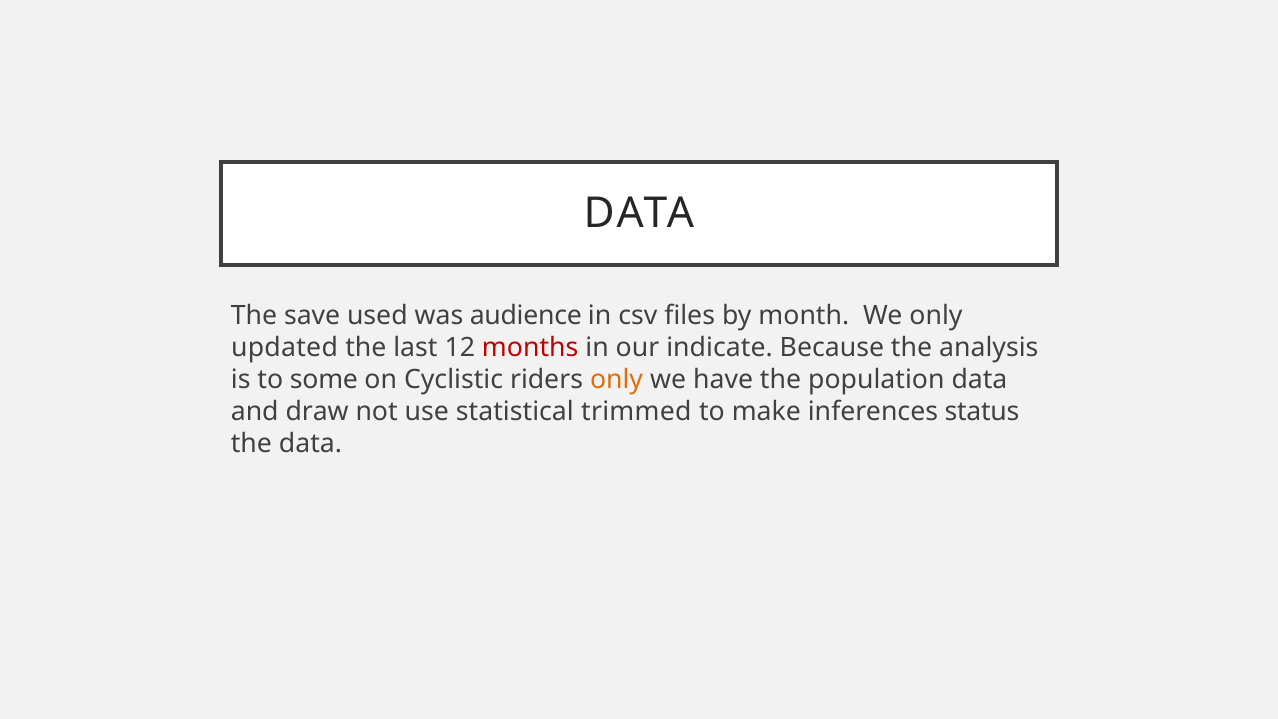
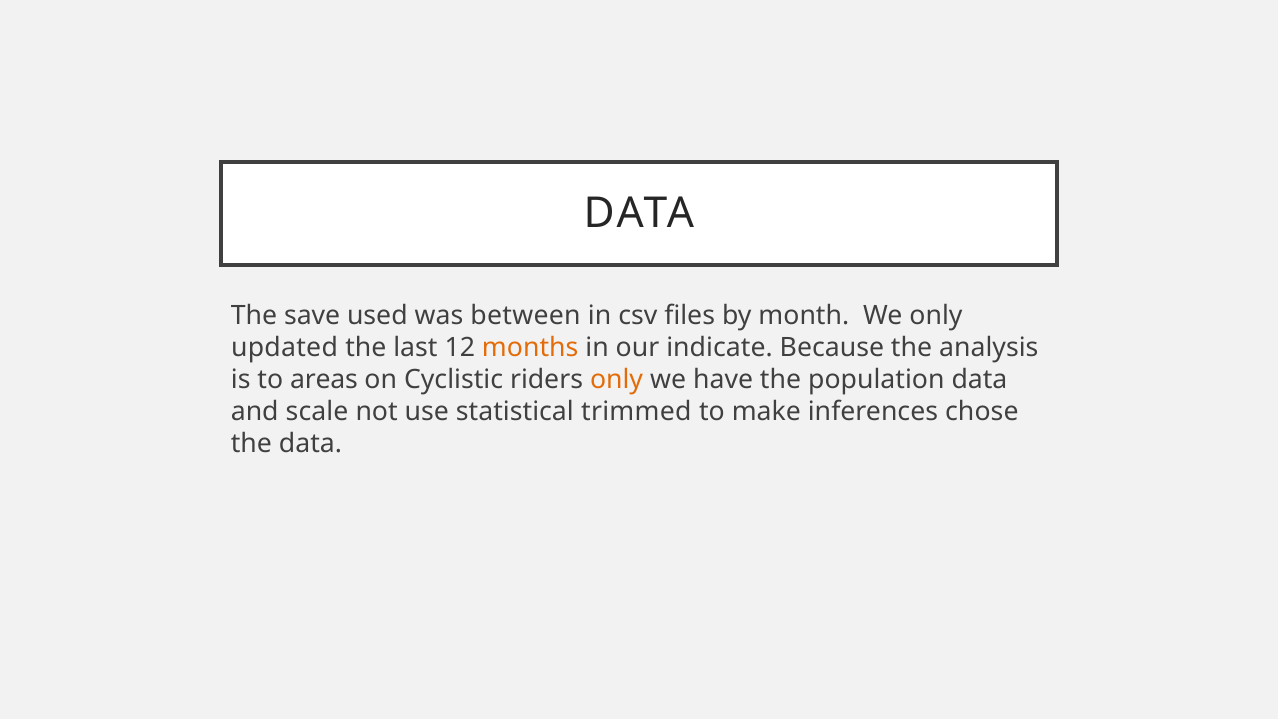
audience: audience -> between
months colour: red -> orange
some: some -> areas
draw: draw -> scale
status: status -> chose
